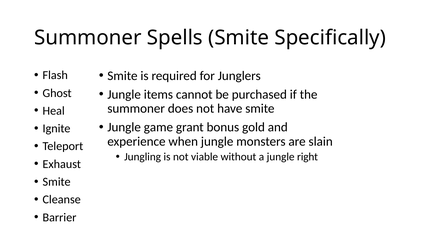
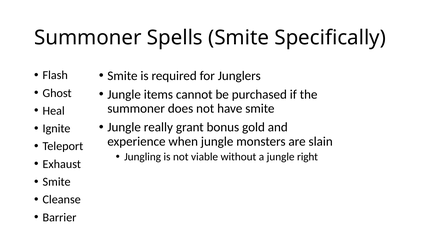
game: game -> really
